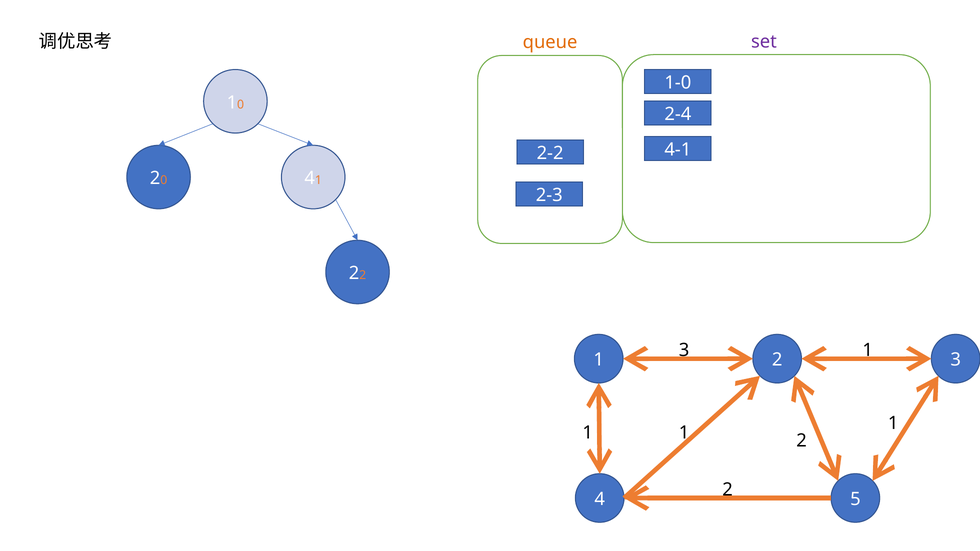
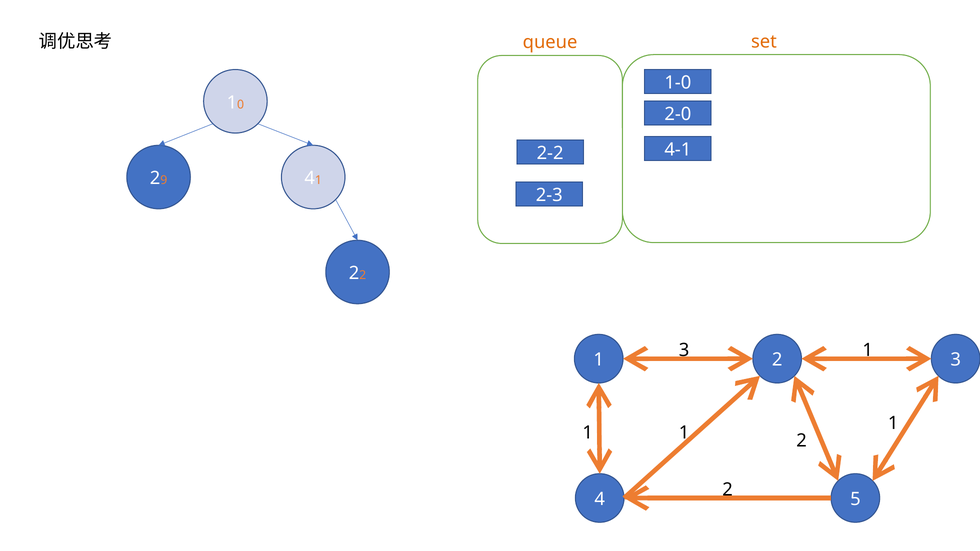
set colour: purple -> orange
2-4: 2-4 -> 2-0
2 0: 0 -> 9
